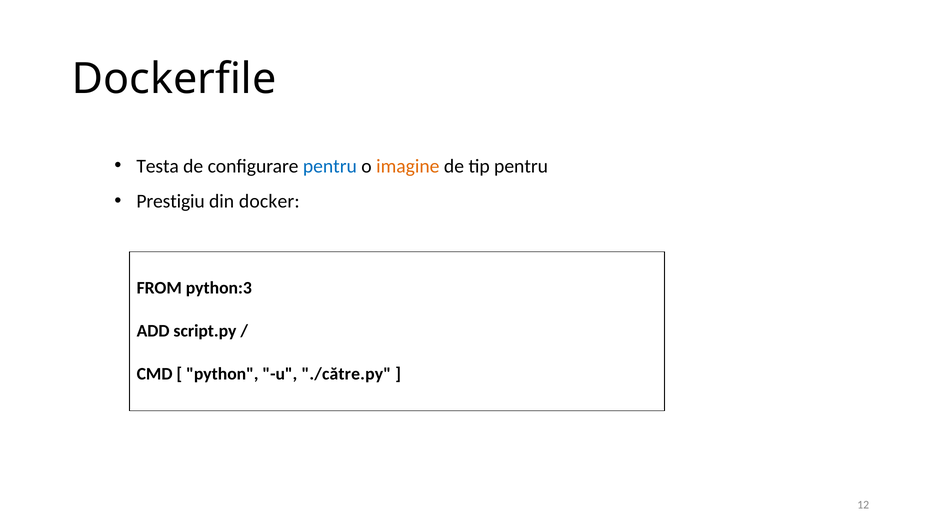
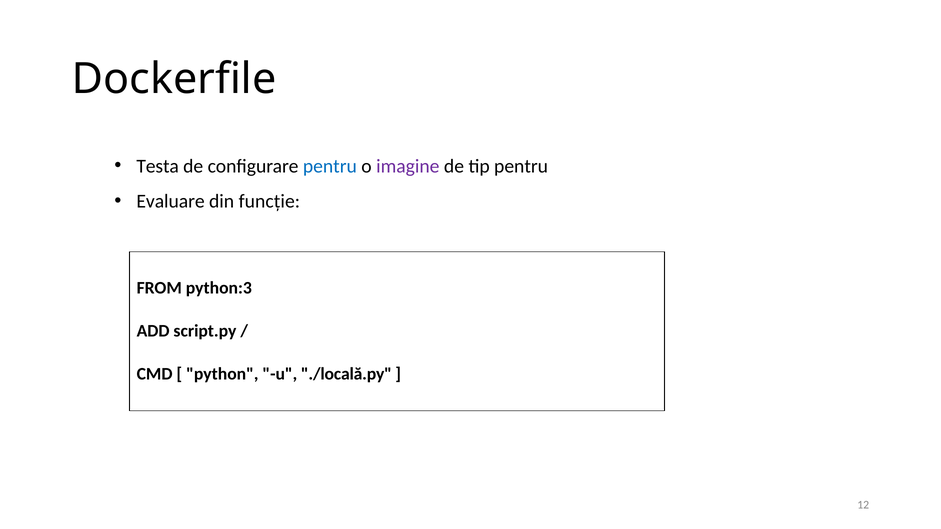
imagine colour: orange -> purple
Prestigiu: Prestigiu -> Evaluare
docker: docker -> funcție
./către.py: ./către.py -> ./locală.py
